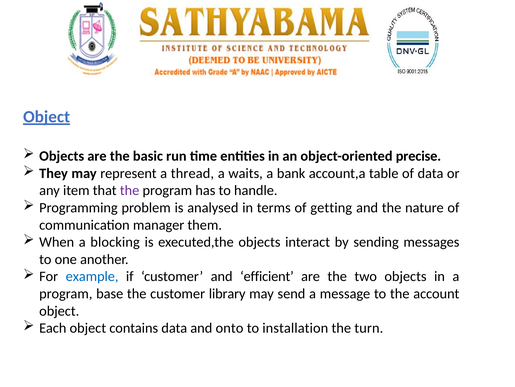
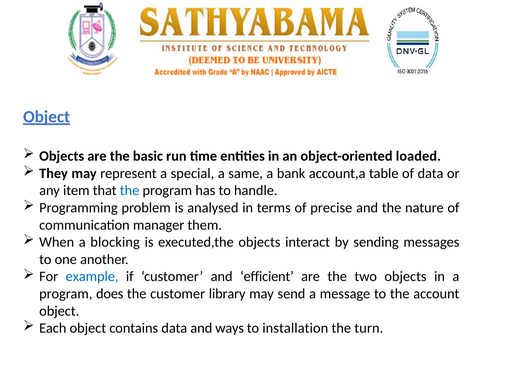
precise: precise -> loaded
thread: thread -> special
waits: waits -> same
the at (130, 190) colour: purple -> blue
getting: getting -> precise
base: base -> does
onto: onto -> ways
